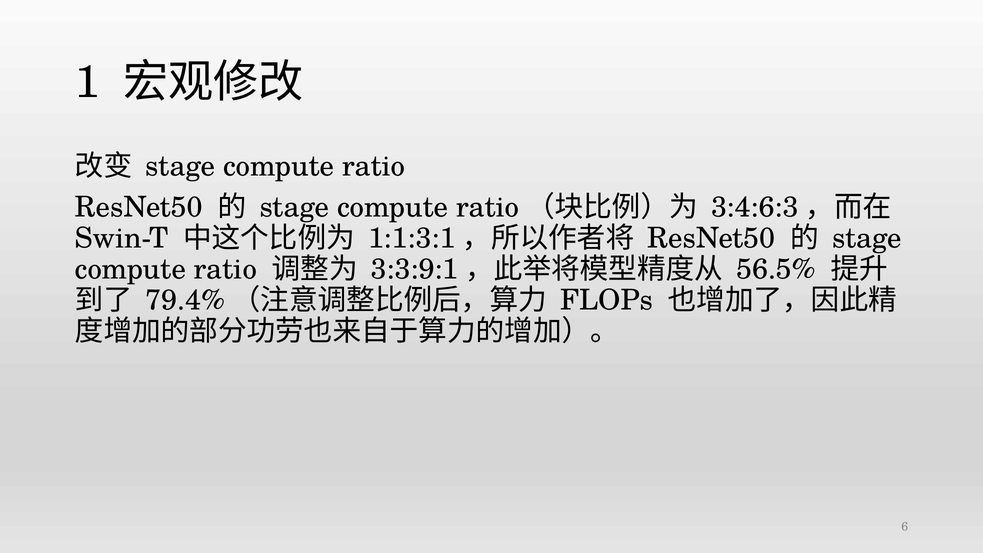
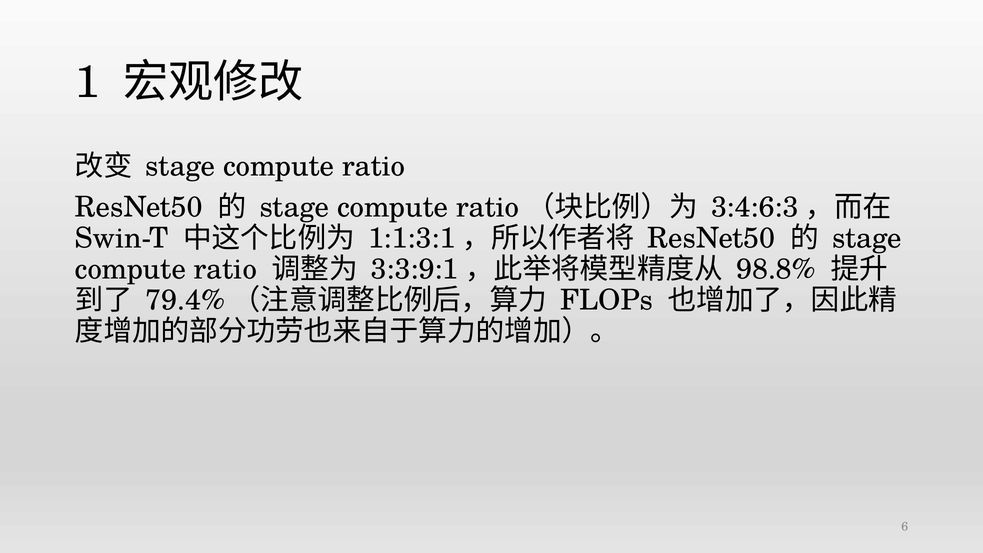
56.5%: 56.5% -> 98.8%
